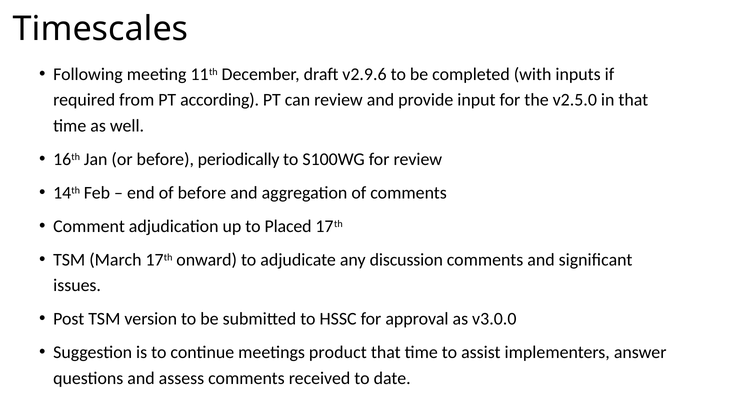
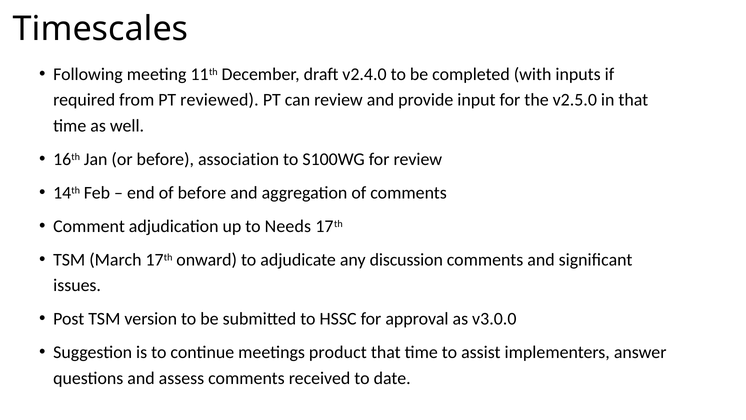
v2.9.6: v2.9.6 -> v2.4.0
according: according -> reviewed
periodically: periodically -> association
Placed: Placed -> Needs
